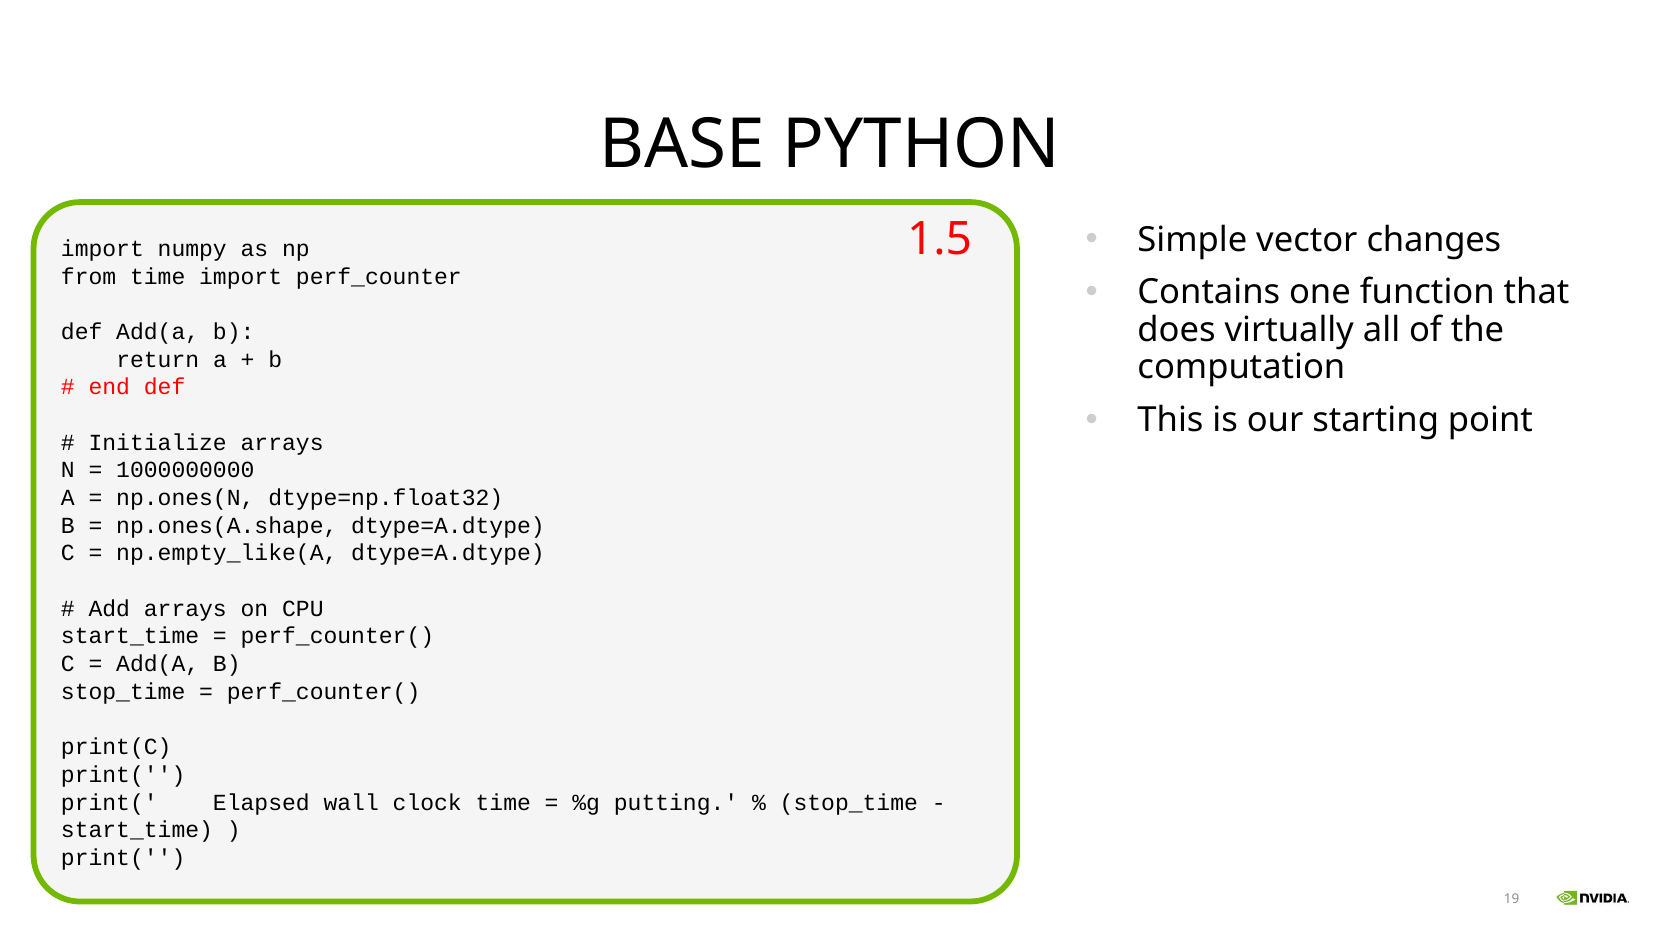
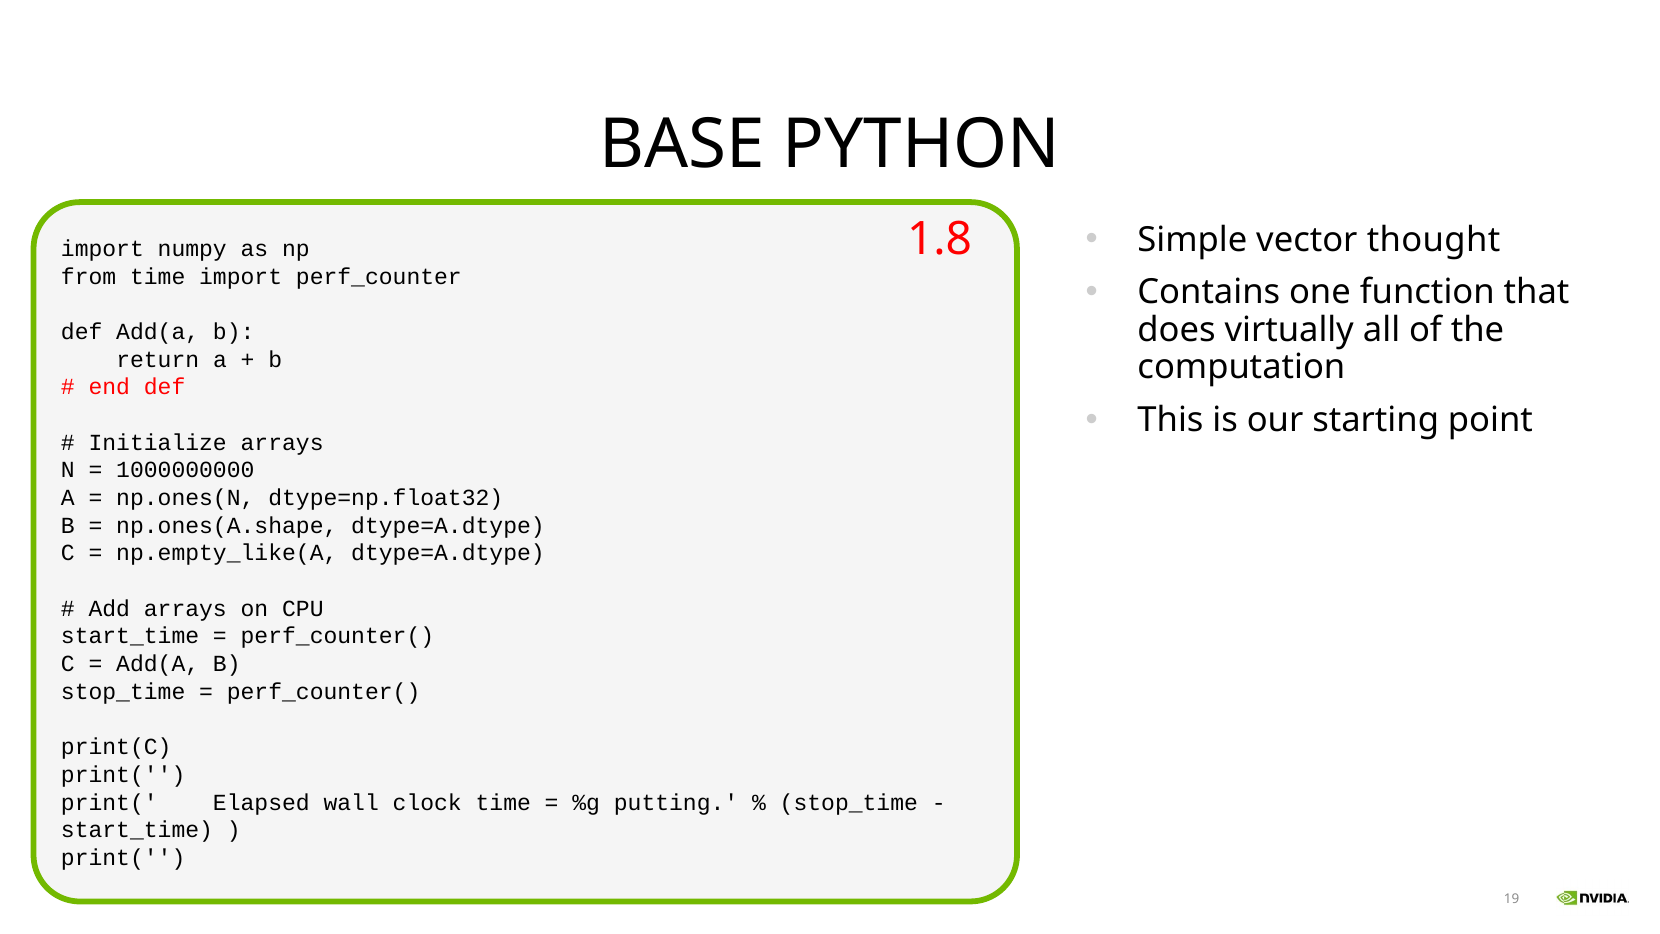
changes: changes -> thought
1.5: 1.5 -> 1.8
